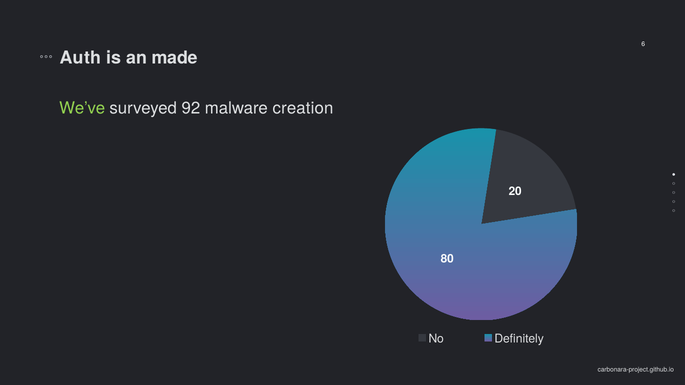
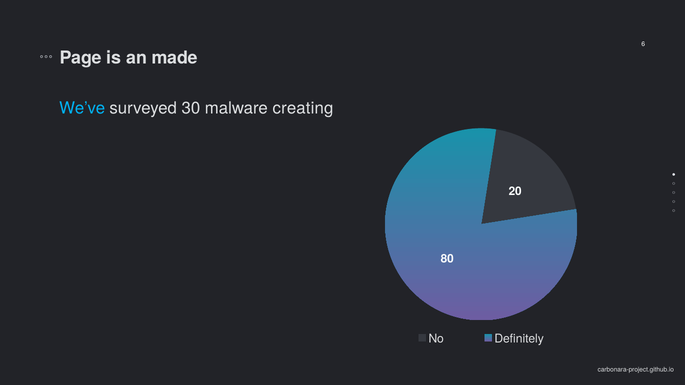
Auth: Auth -> Page
We’ve colour: light green -> light blue
92: 92 -> 30
creation: creation -> creating
